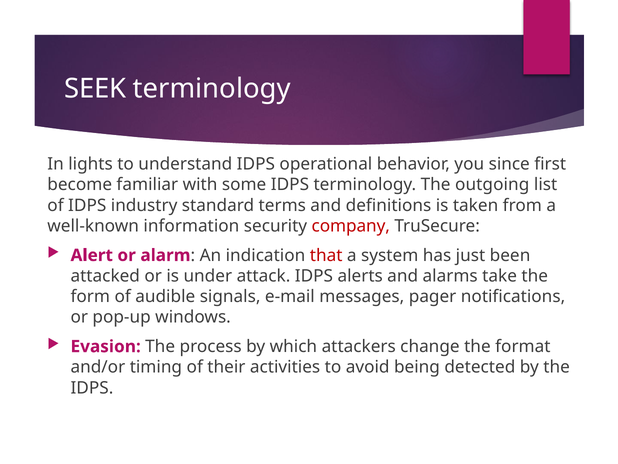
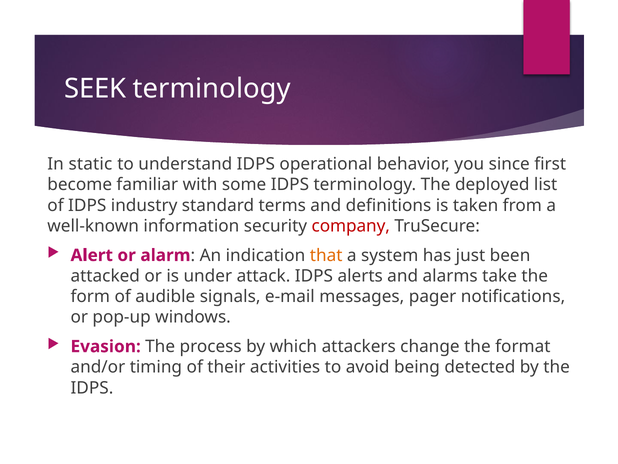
lights: lights -> static
outgoing: outgoing -> deployed
that colour: red -> orange
